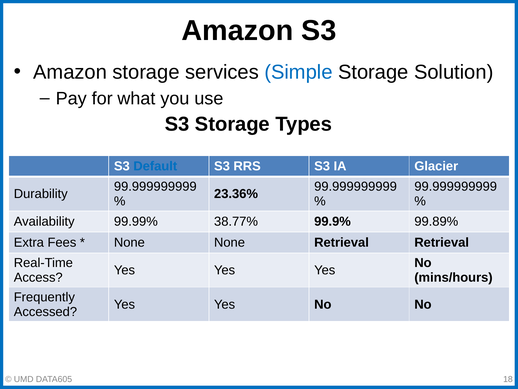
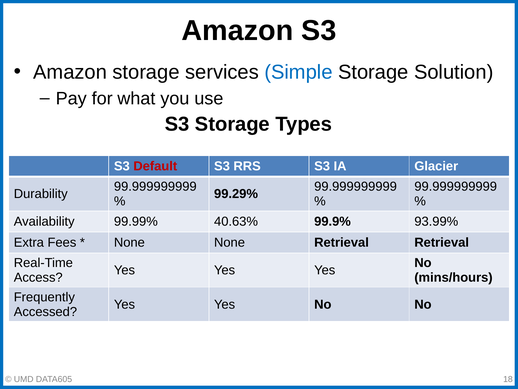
Default colour: blue -> red
23.36%: 23.36% -> 99.29%
38.77%: 38.77% -> 40.63%
99.89%: 99.89% -> 93.99%
